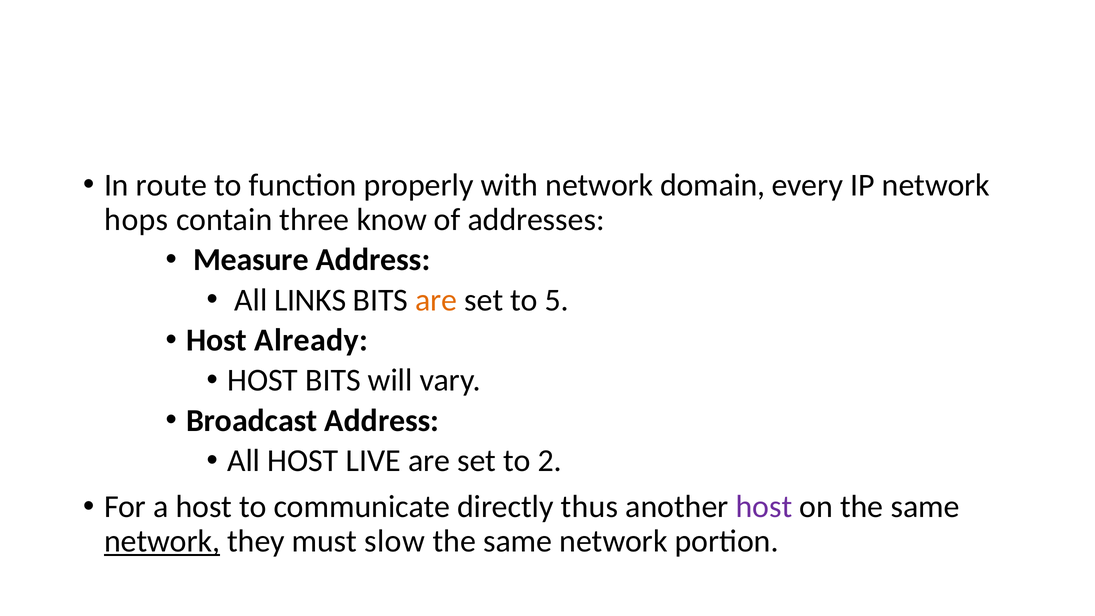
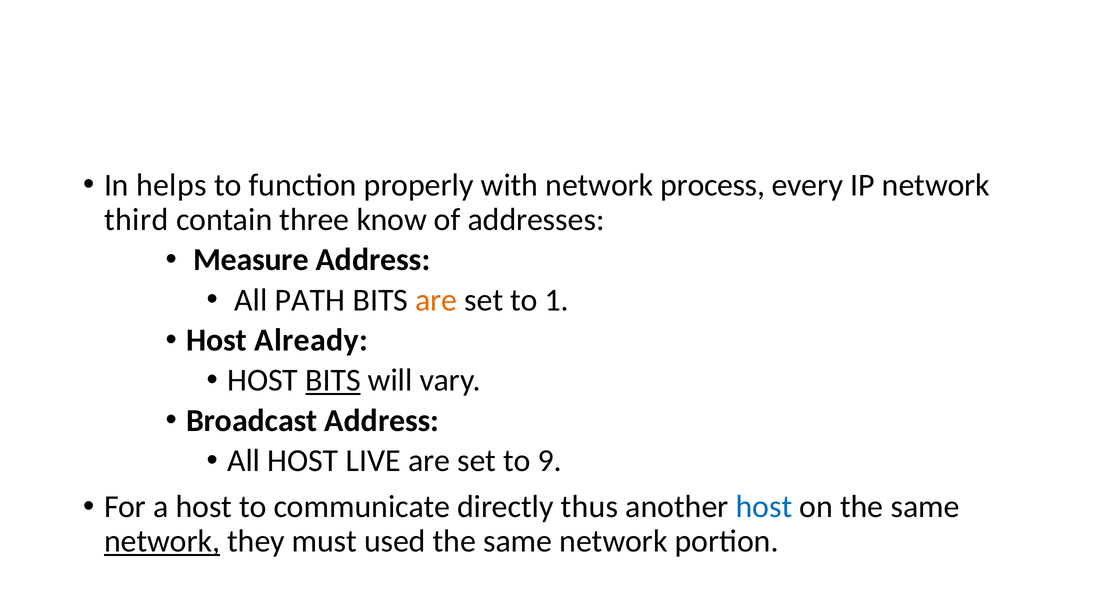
route: route -> helps
domain: domain -> process
hops: hops -> third
LINKS: LINKS -> PATH
5: 5 -> 1
BITS at (333, 380) underline: none -> present
2: 2 -> 9
host at (764, 507) colour: purple -> blue
slow: slow -> used
